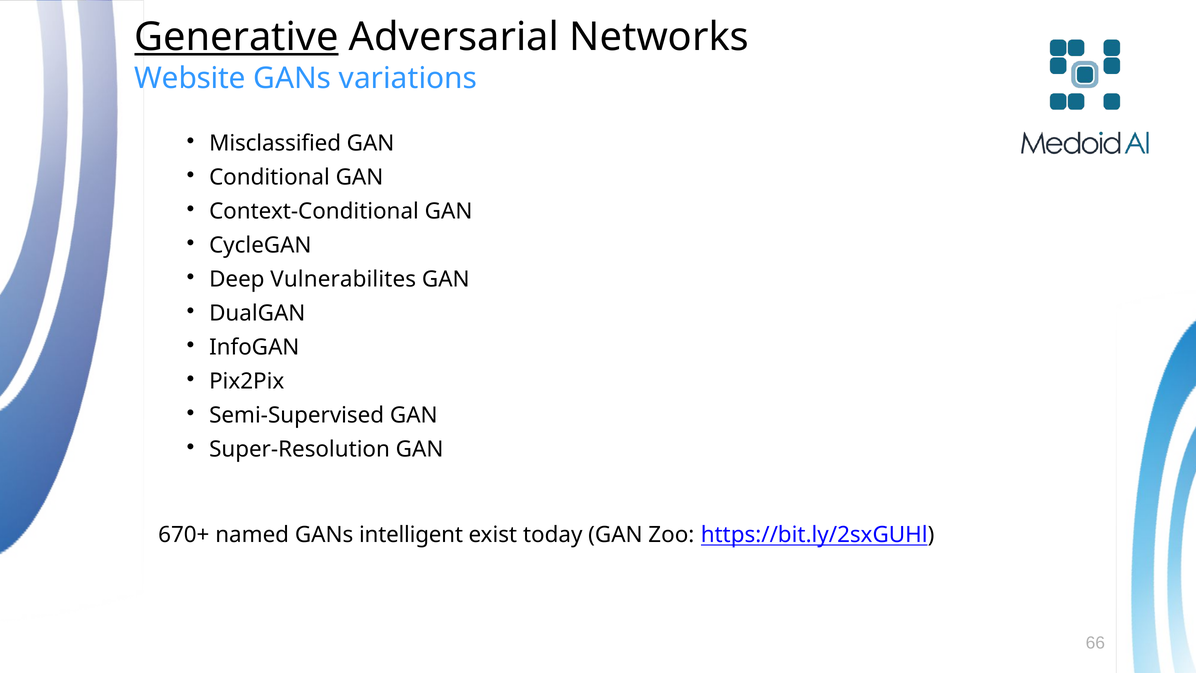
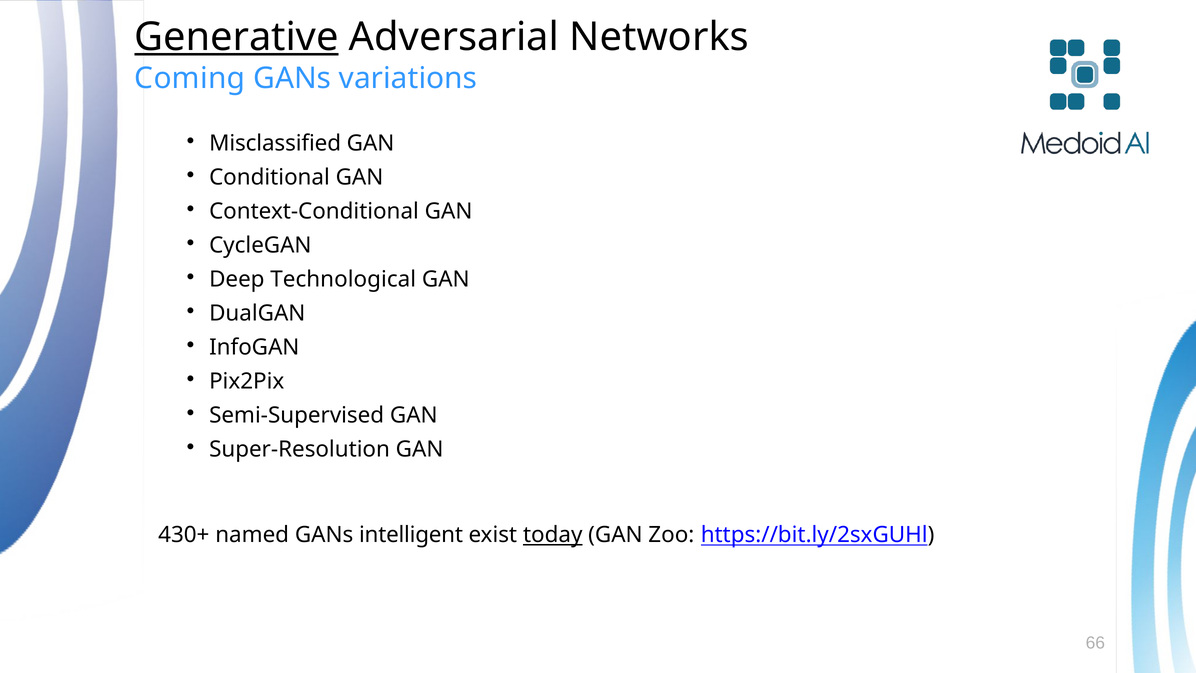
Website: Website -> Coming
Vulnerabilites: Vulnerabilites -> Technological
670+: 670+ -> 430+
today underline: none -> present
